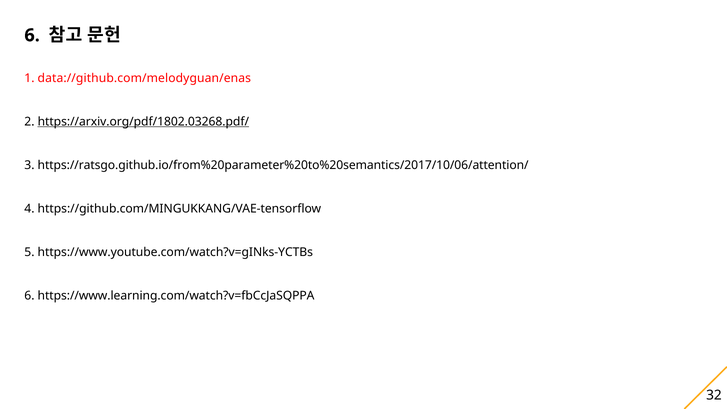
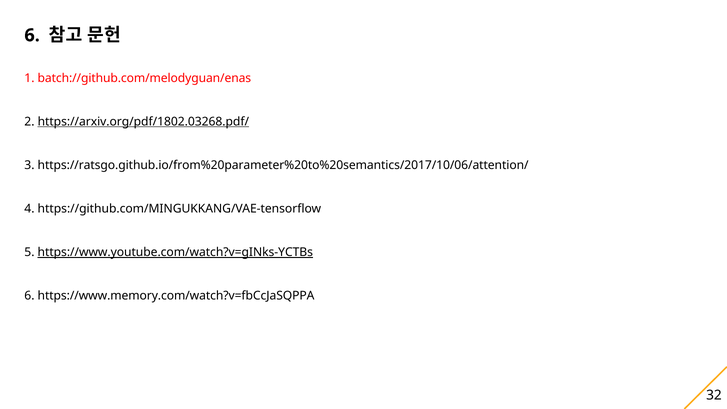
data://github.com/melodyguan/enas: data://github.com/melodyguan/enas -> batch://github.com/melodyguan/enas
https://www.youtube.com/watch?v=gINks-YCTBs underline: none -> present
https://www.learning.com/watch?v=fbCcJaSQPPA: https://www.learning.com/watch?v=fbCcJaSQPPA -> https://www.memory.com/watch?v=fbCcJaSQPPA
